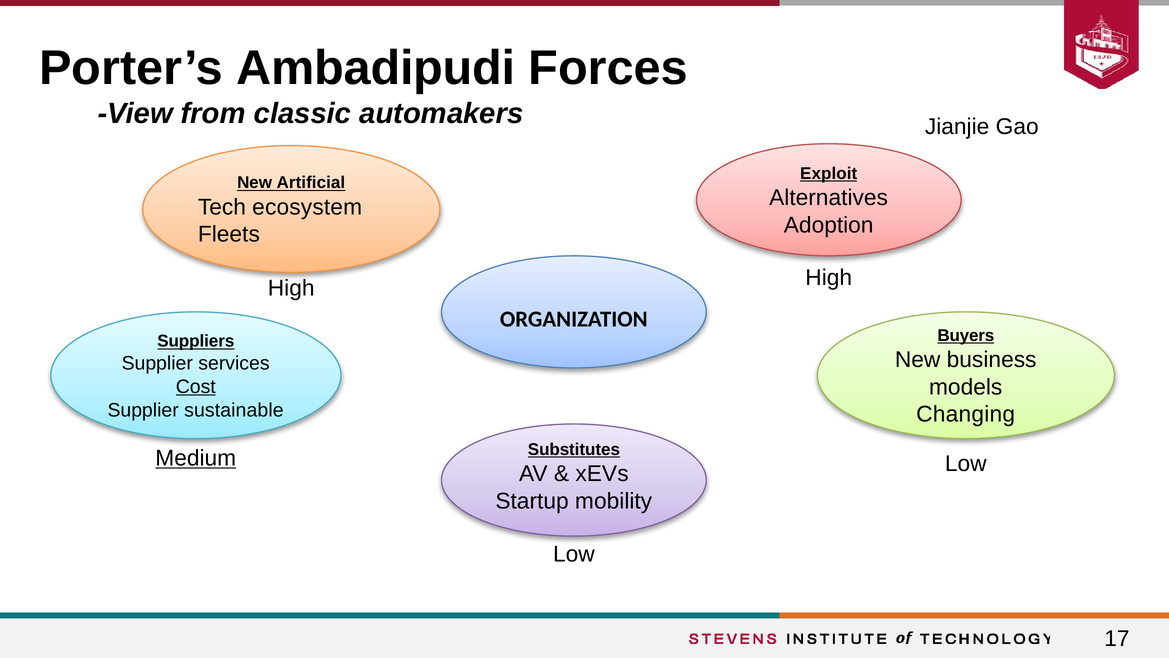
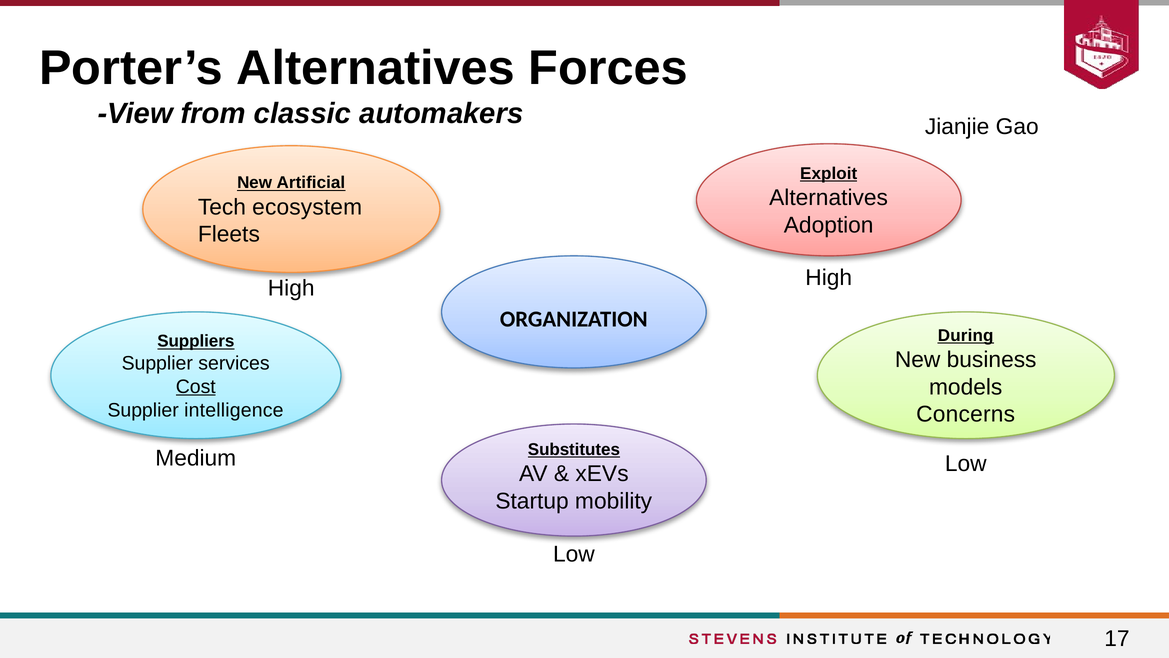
Porter’s Ambadipudi: Ambadipudi -> Alternatives
Buyers: Buyers -> During
sustainable: sustainable -> intelligence
Changing: Changing -> Concerns
Medium underline: present -> none
